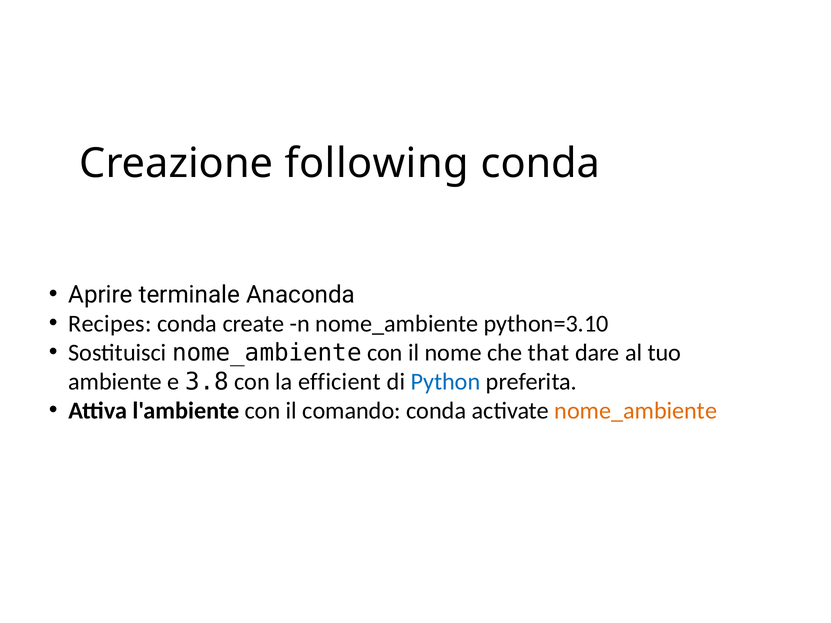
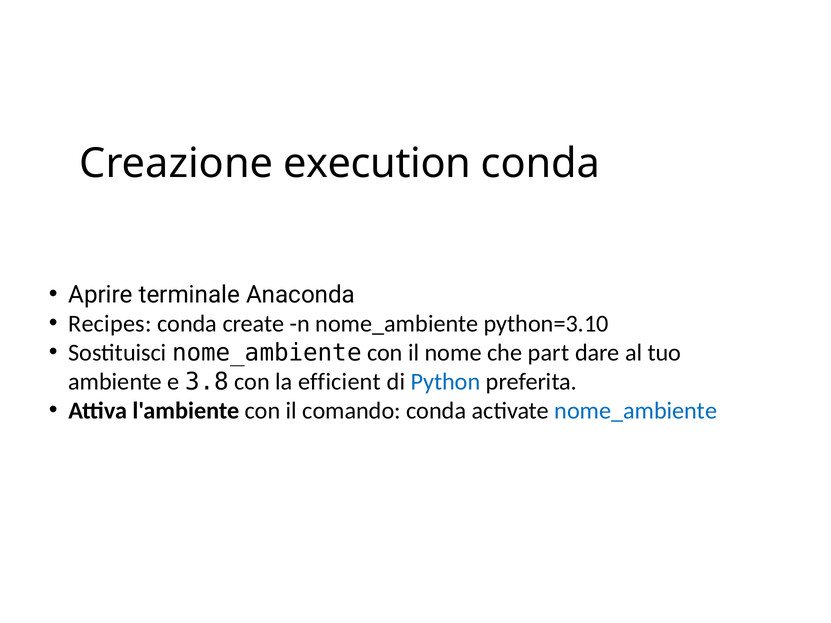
following: following -> execution
that: that -> part
nome_ambiente at (636, 411) colour: orange -> blue
